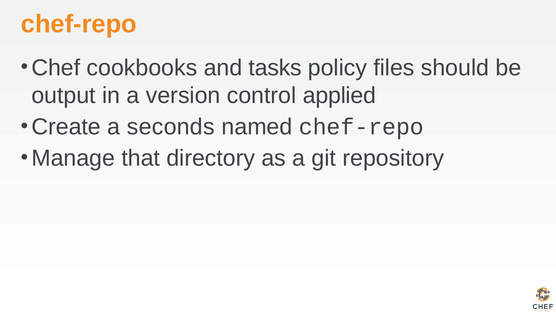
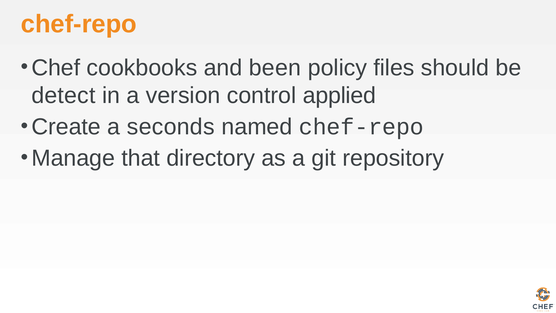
tasks: tasks -> been
output: output -> detect
